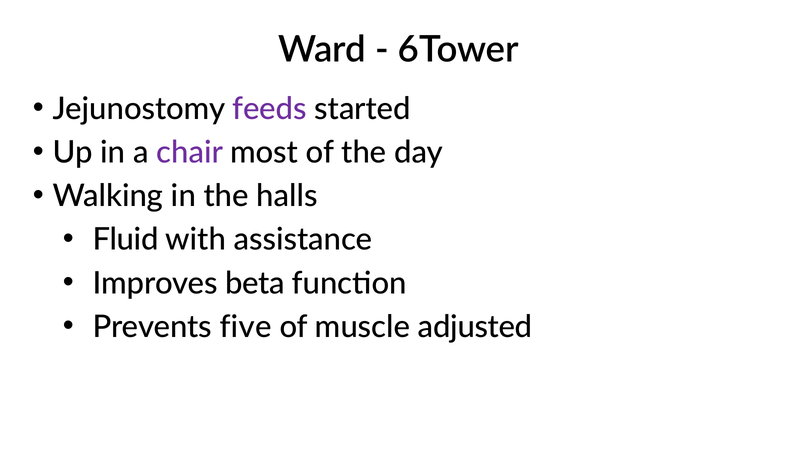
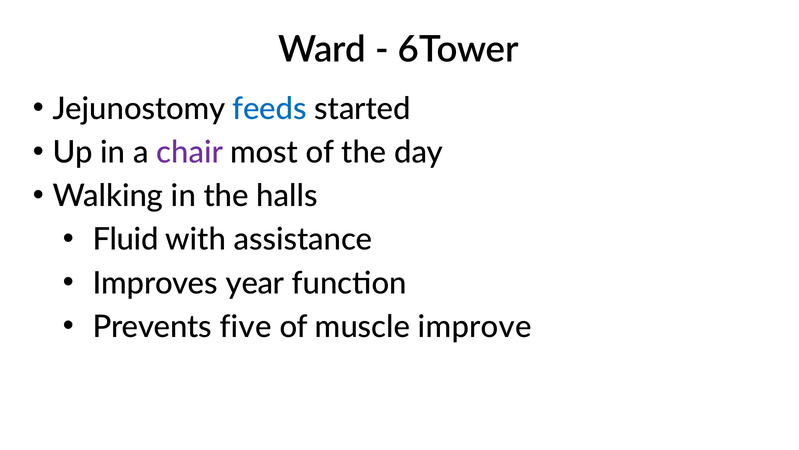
feeds colour: purple -> blue
beta: beta -> year
adjusted: adjusted -> improve
